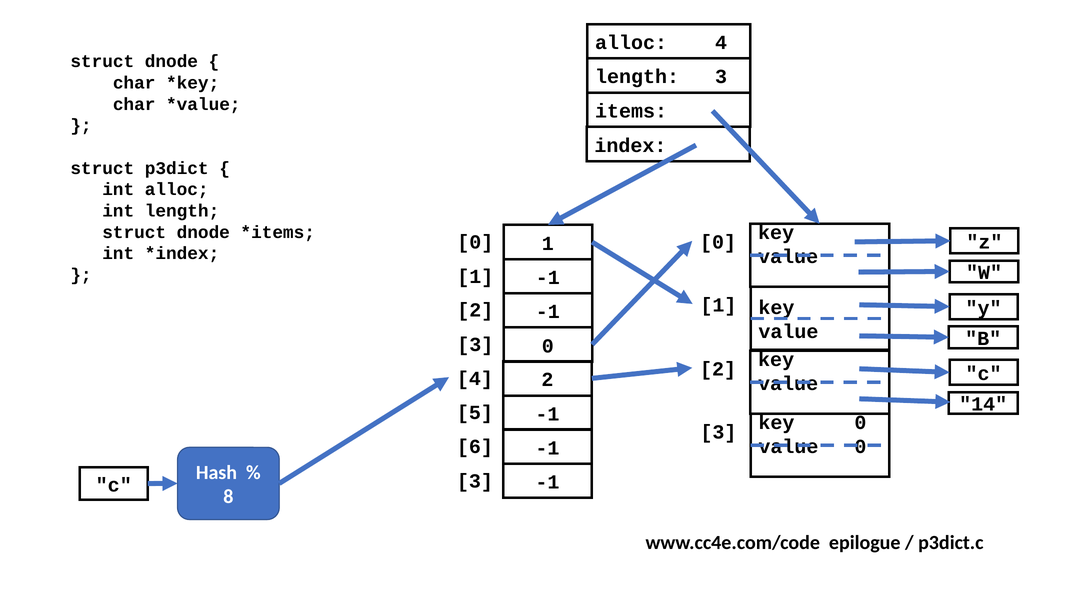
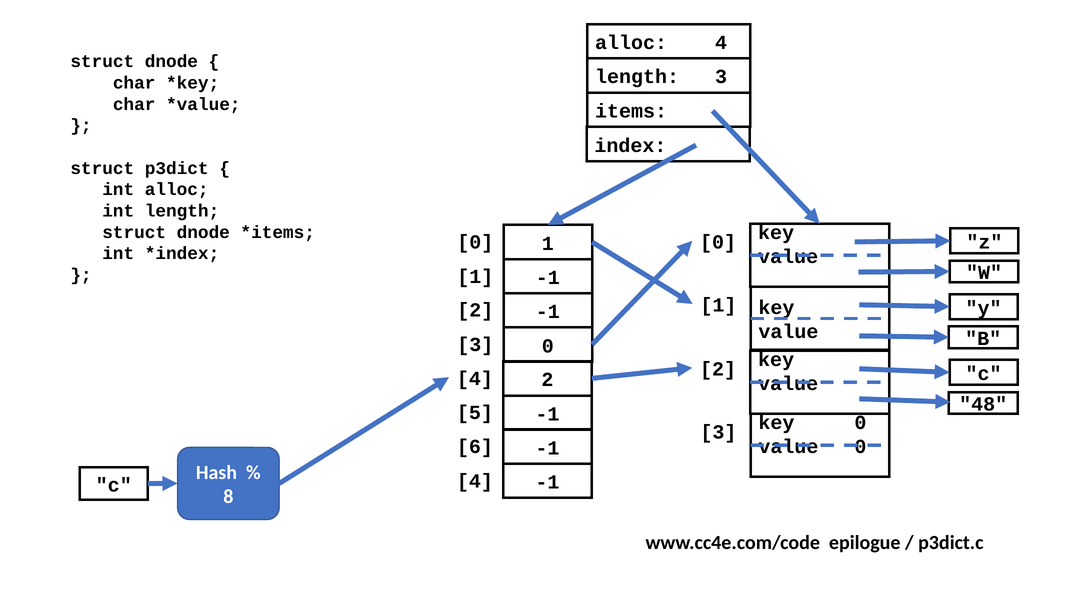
14: 14 -> 48
3 at (475, 481): 3 -> 4
